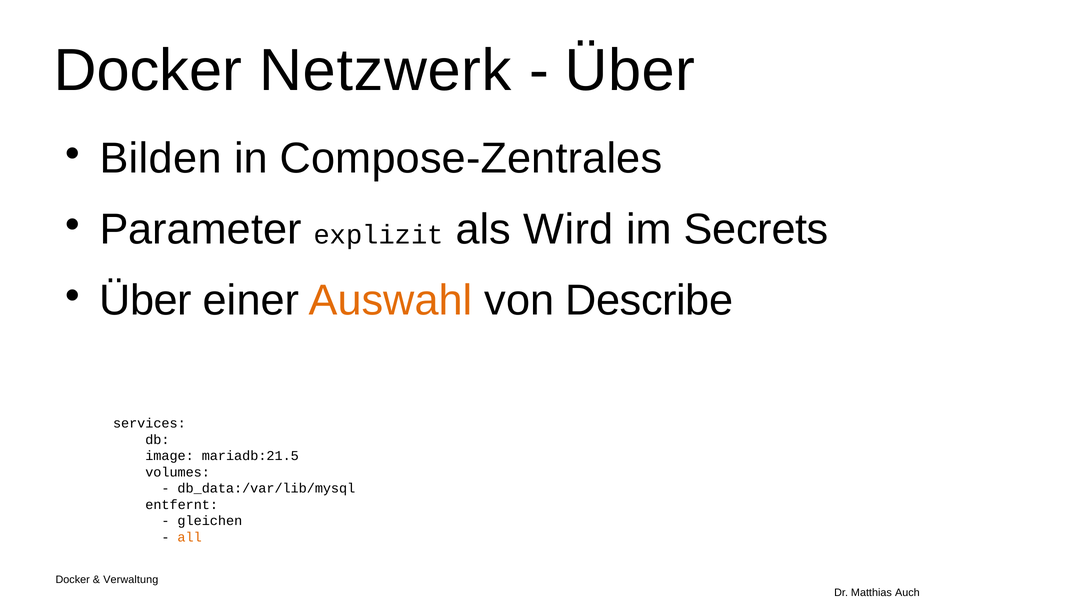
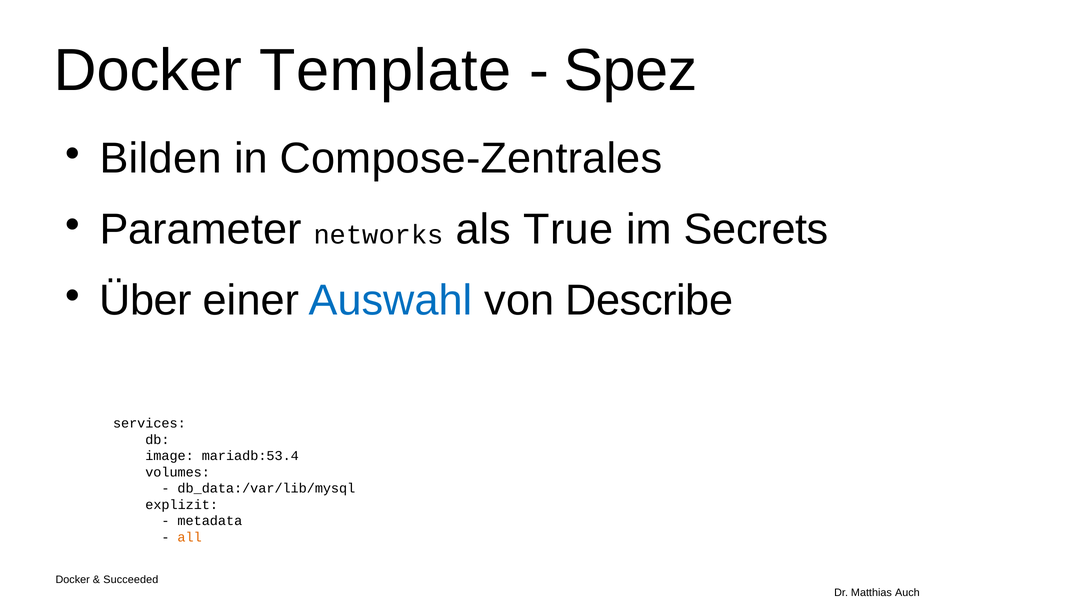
Netzwerk: Netzwerk -> Template
Über at (630, 71): Über -> Spez
explizit: explizit -> networks
Wird: Wird -> True
Auswahl colour: orange -> blue
mariadb:21.5: mariadb:21.5 -> mariadb:53.4
entfernt: entfernt -> explizit
gleichen: gleichen -> metadata
Verwaltung: Verwaltung -> Succeeded
